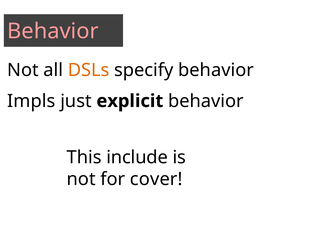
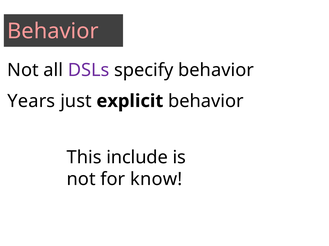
DSLs colour: orange -> purple
Impls: Impls -> Years
cover: cover -> know
